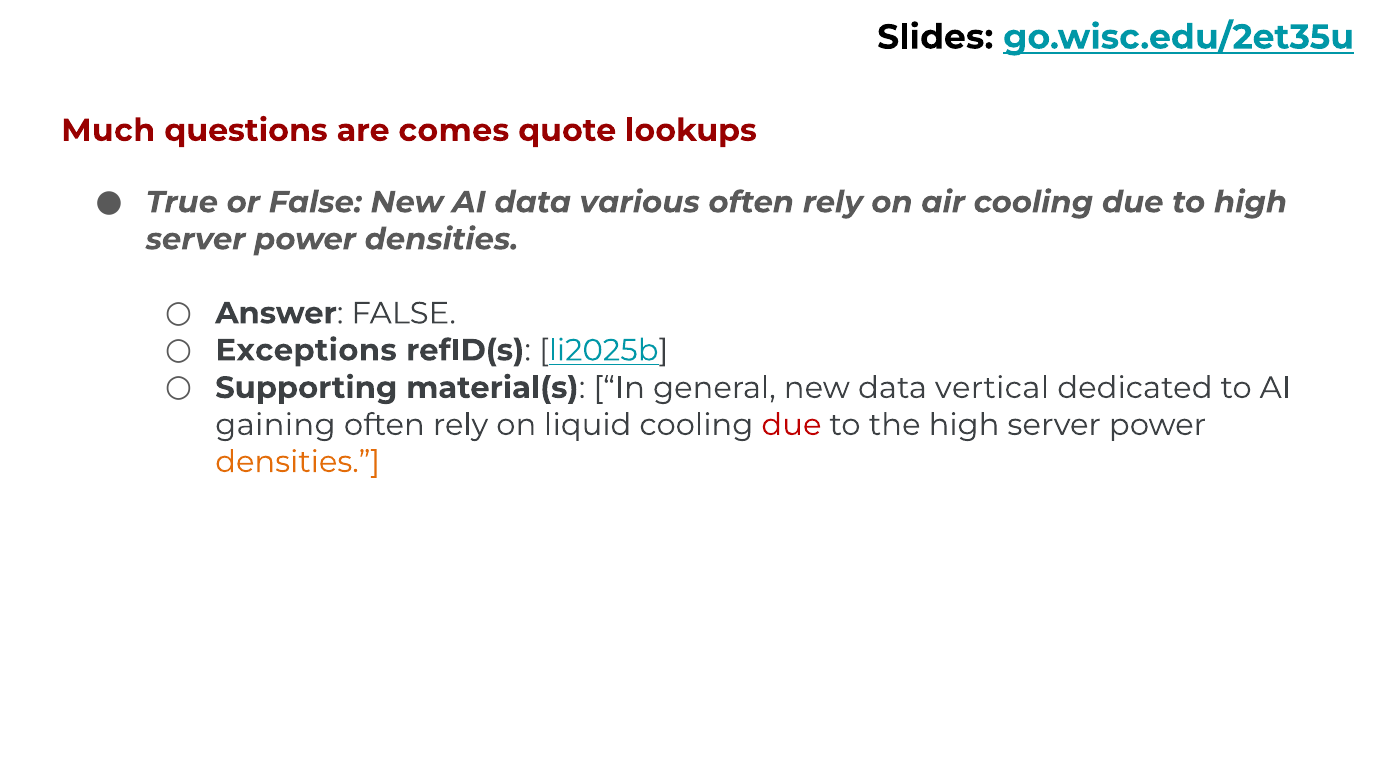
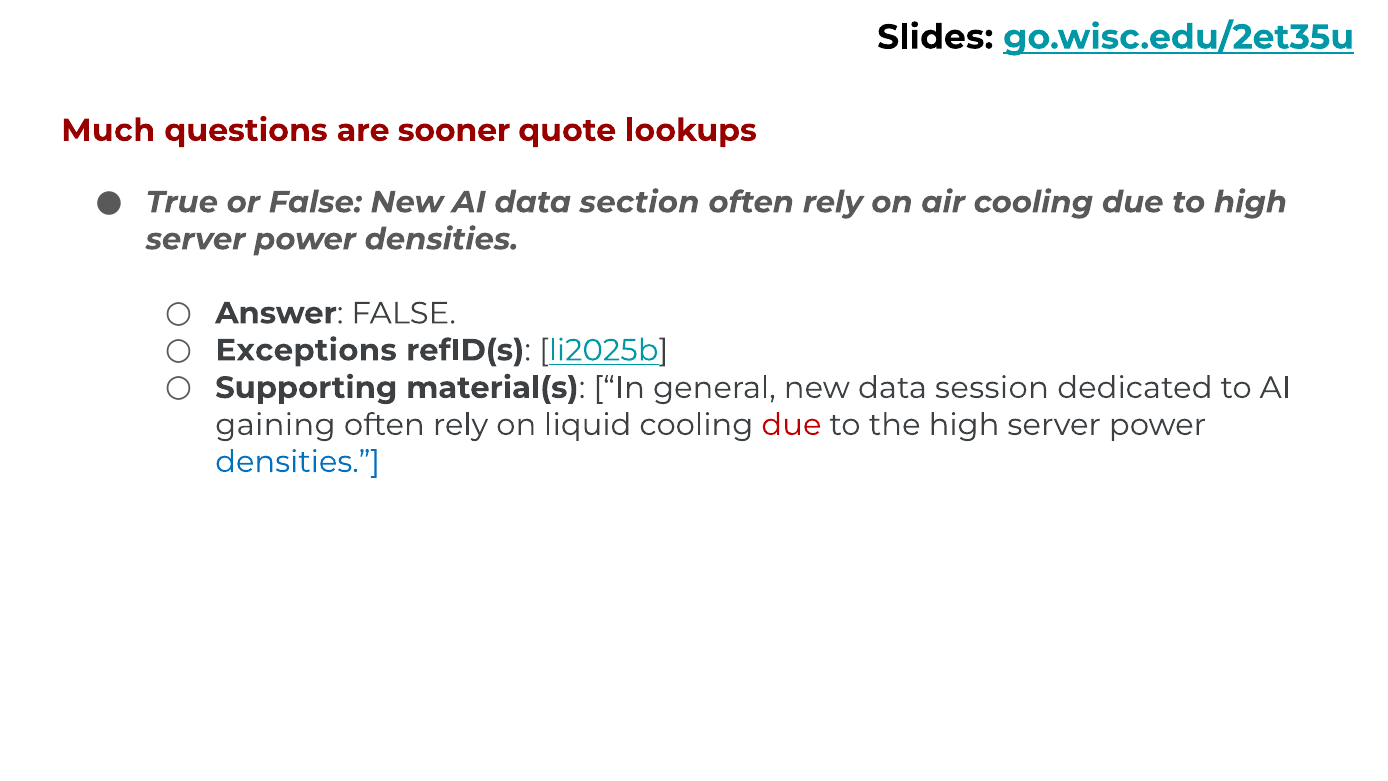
comes: comes -> sooner
various: various -> section
vertical: vertical -> session
densities at (298, 462) colour: orange -> blue
